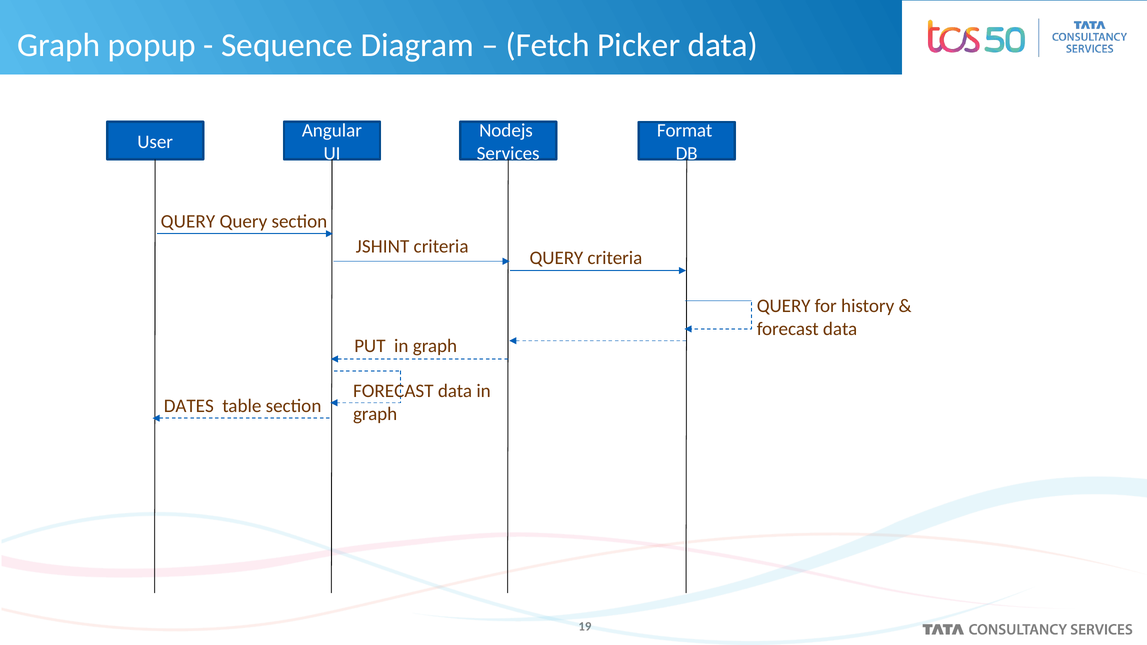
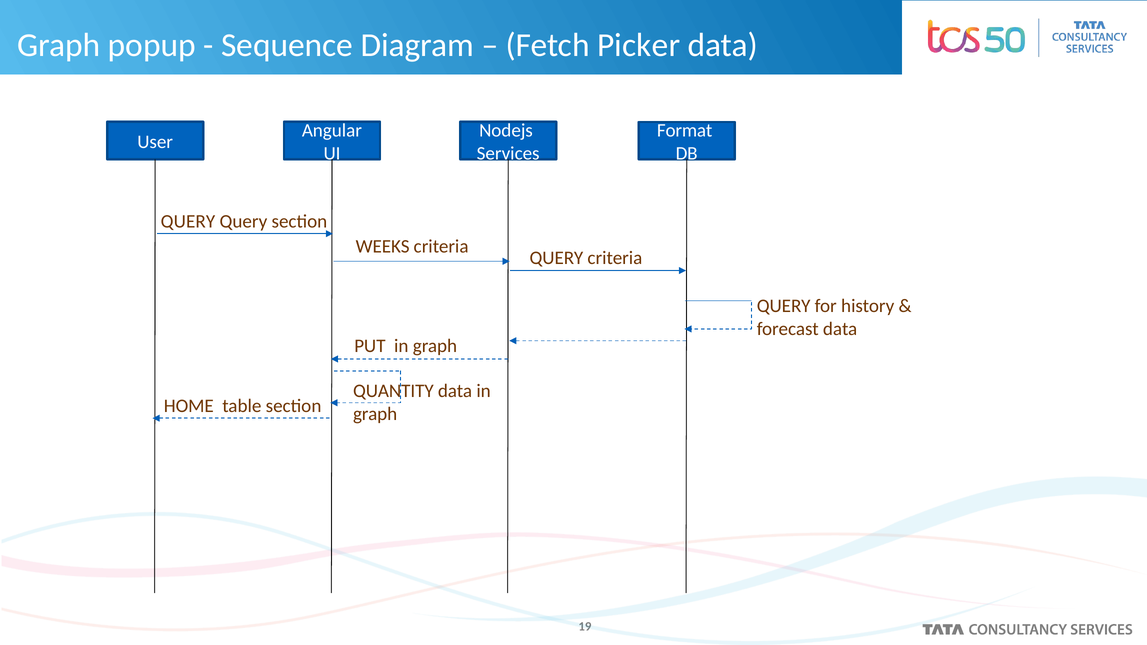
JSHINT: JSHINT -> WEEKS
FORECAST at (393, 391): FORECAST -> QUANTITY
DATES: DATES -> HOME
